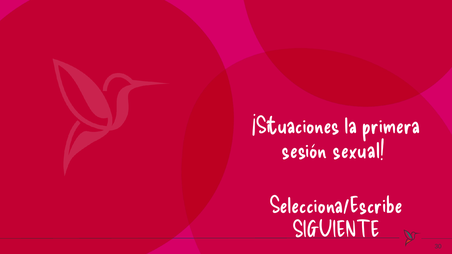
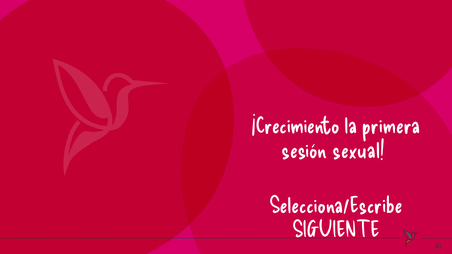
¡Situaciones: ¡Situaciones -> ¡Crecimiento
